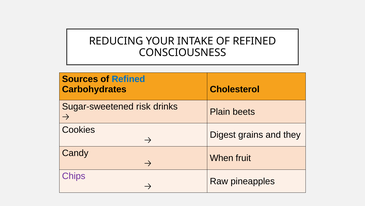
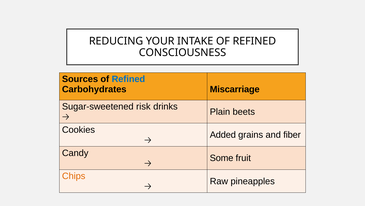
Cholesterol: Cholesterol -> Miscarriage
Digest: Digest -> Added
they: they -> fiber
When: When -> Some
Chips colour: purple -> orange
